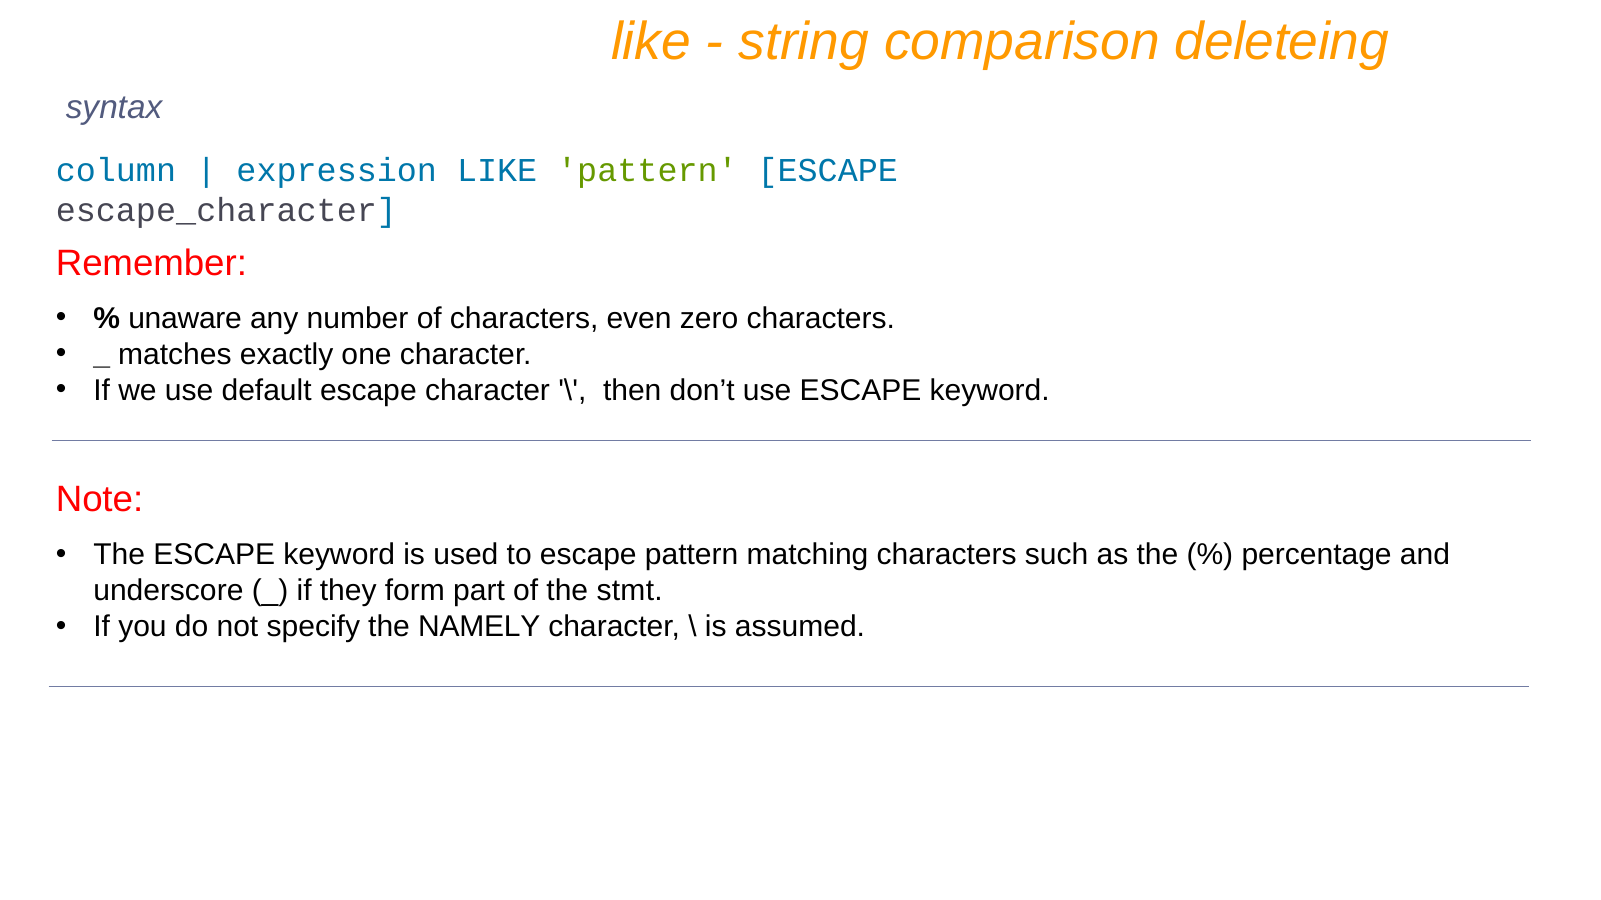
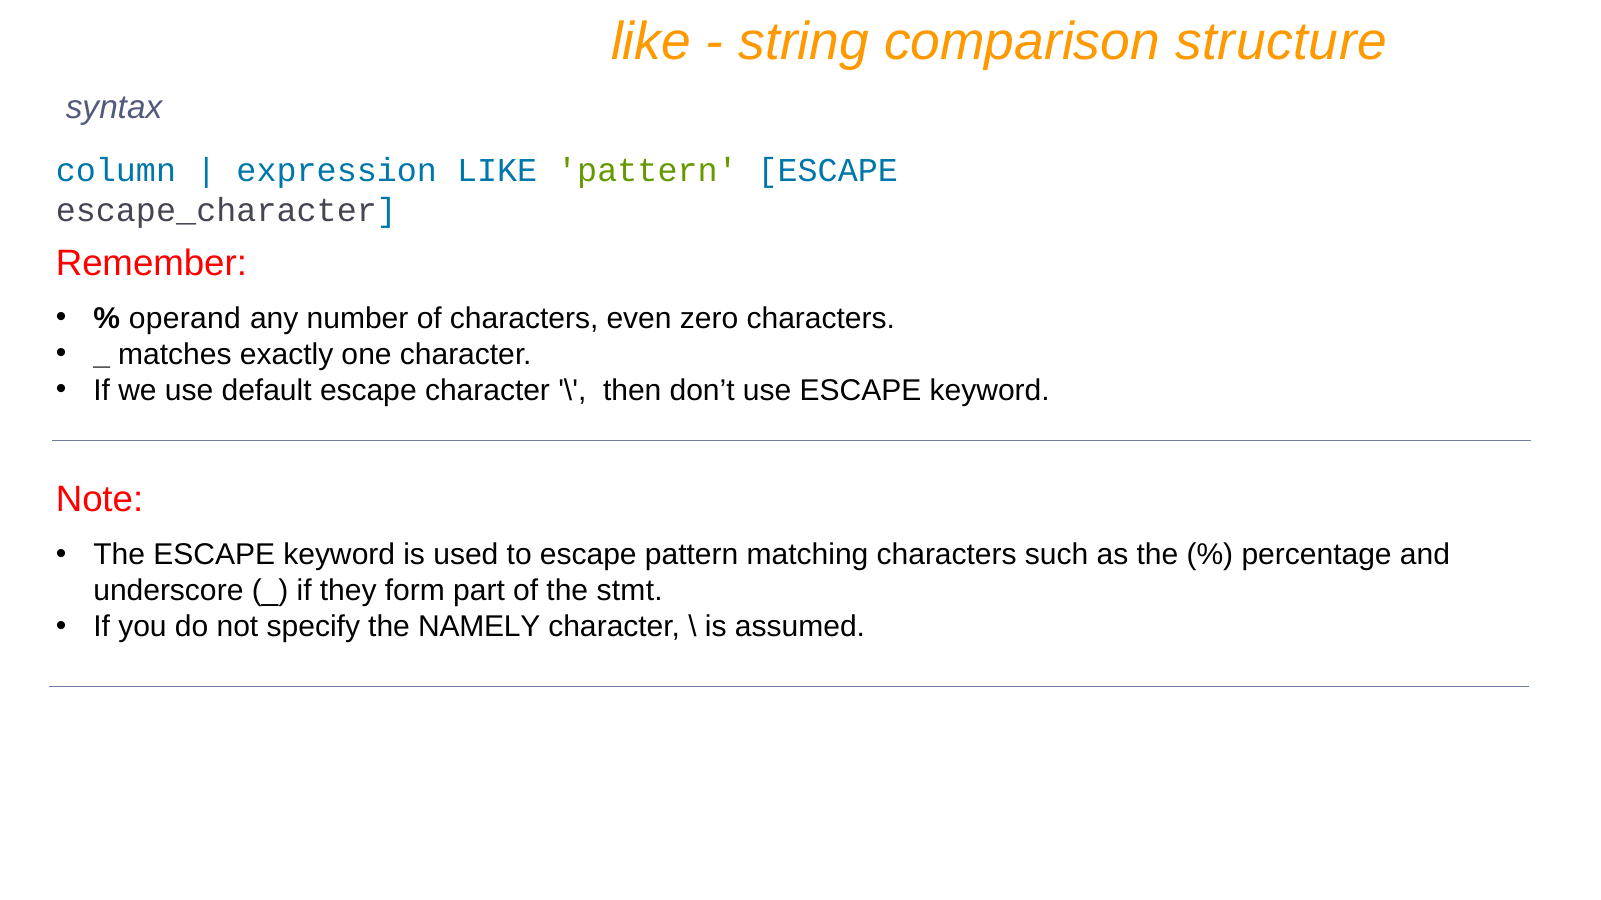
deleteing: deleteing -> structure
unaware: unaware -> operand
